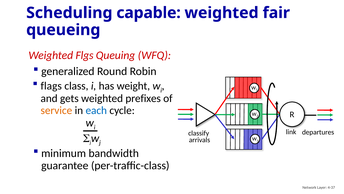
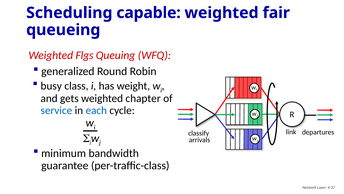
flags: flags -> busy
prefixes: prefixes -> chapter
service colour: orange -> blue
